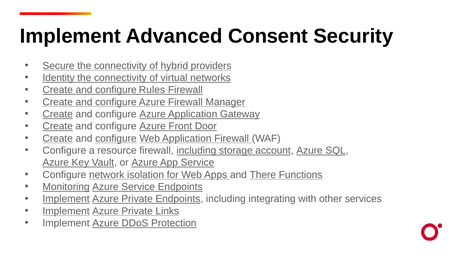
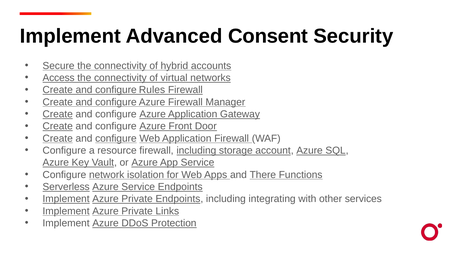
providers: providers -> accounts
Identity: Identity -> Access
Monitoring: Monitoring -> Serverless
